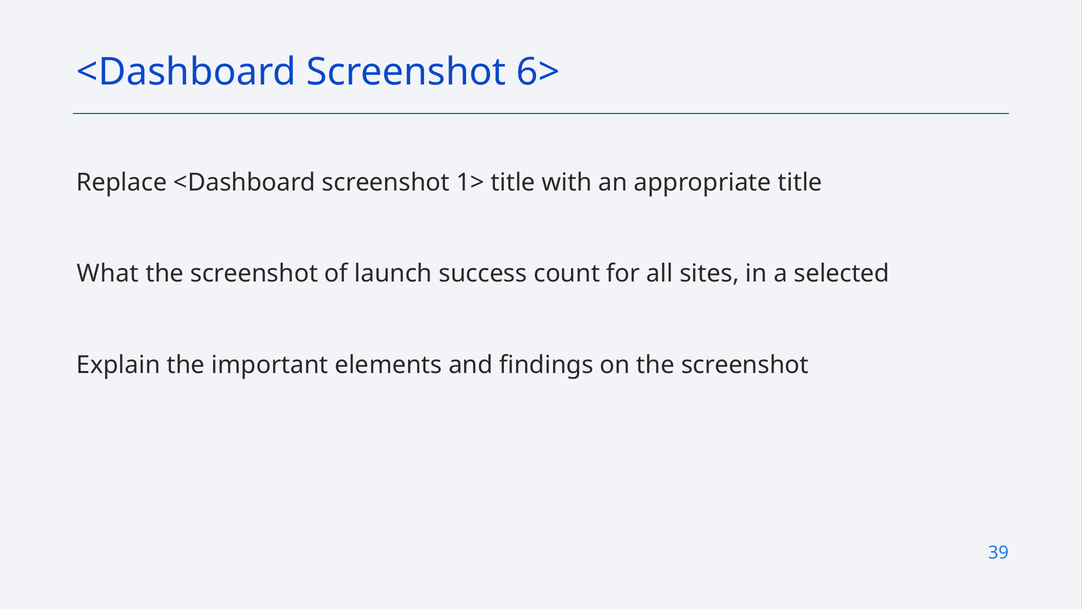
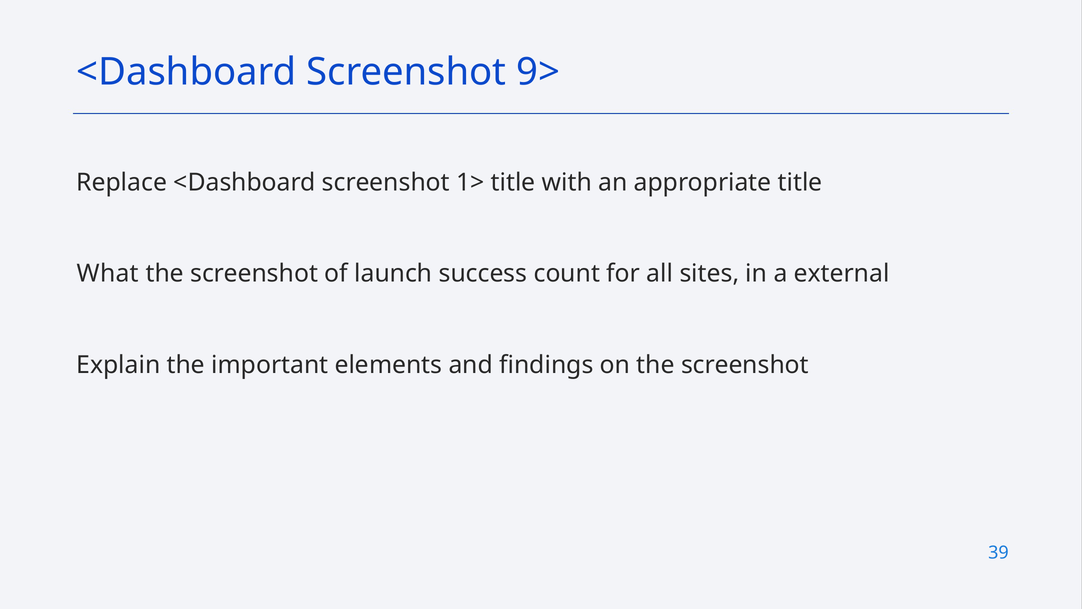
6>: 6> -> 9>
selected: selected -> external
